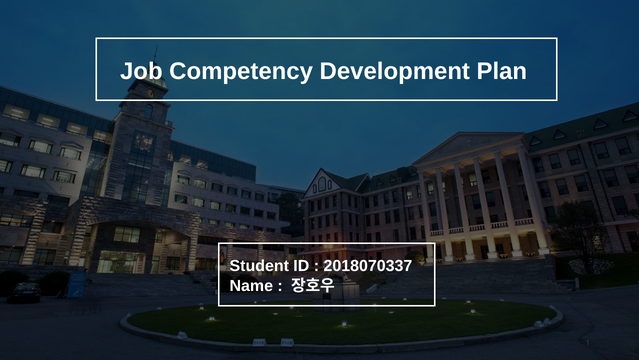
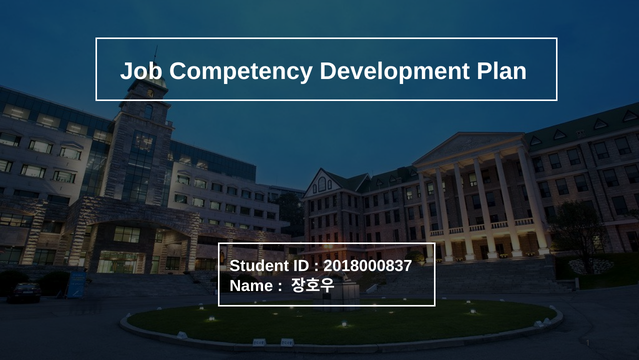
2018070337: 2018070337 -> 2018000837
